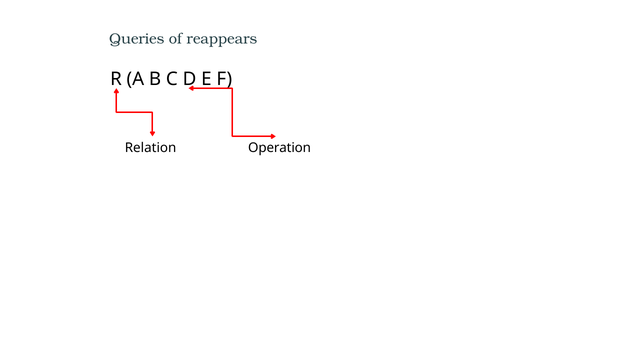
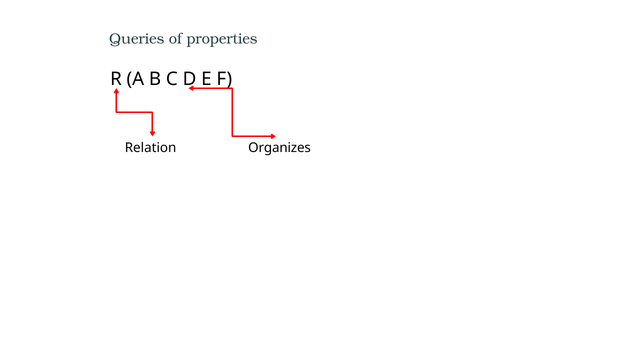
reappears: reappears -> properties
Operation: Operation -> Organizes
